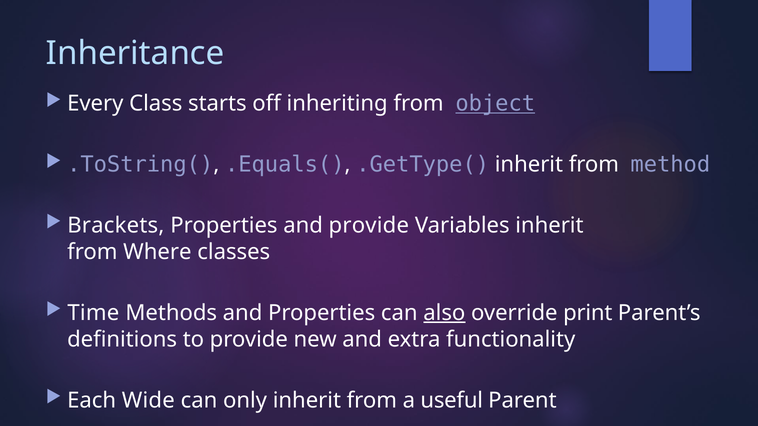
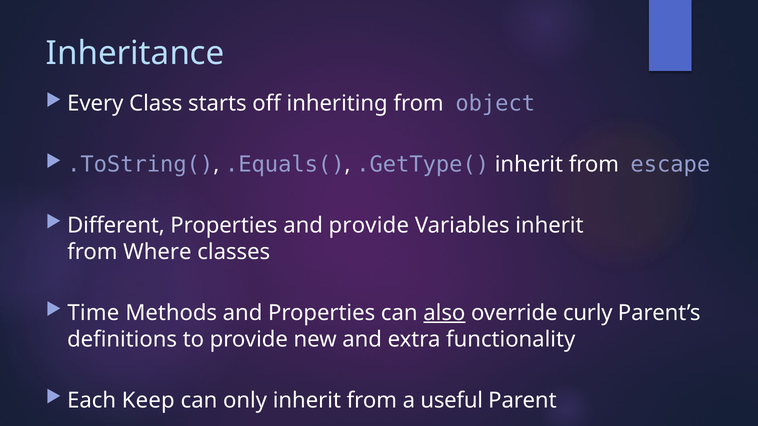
object underline: present -> none
method: method -> escape
Brackets: Brackets -> Different
print: print -> curly
Wide: Wide -> Keep
